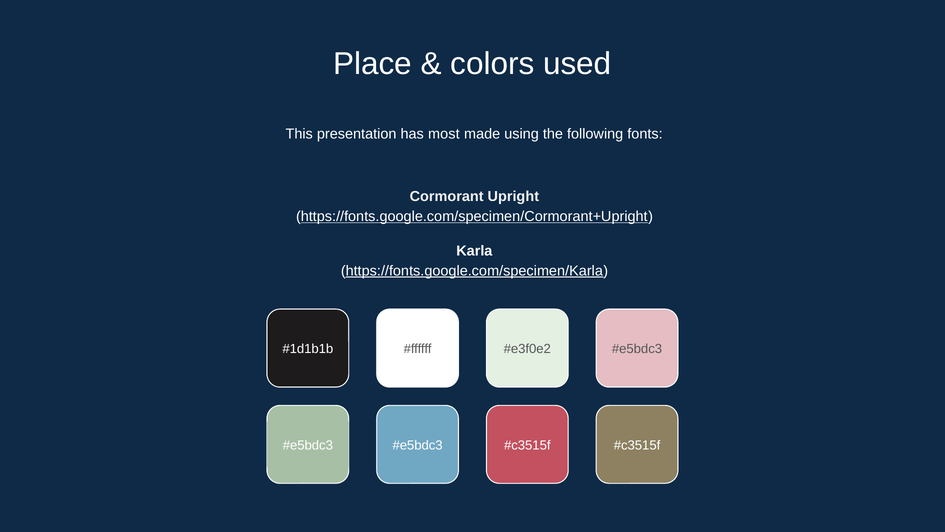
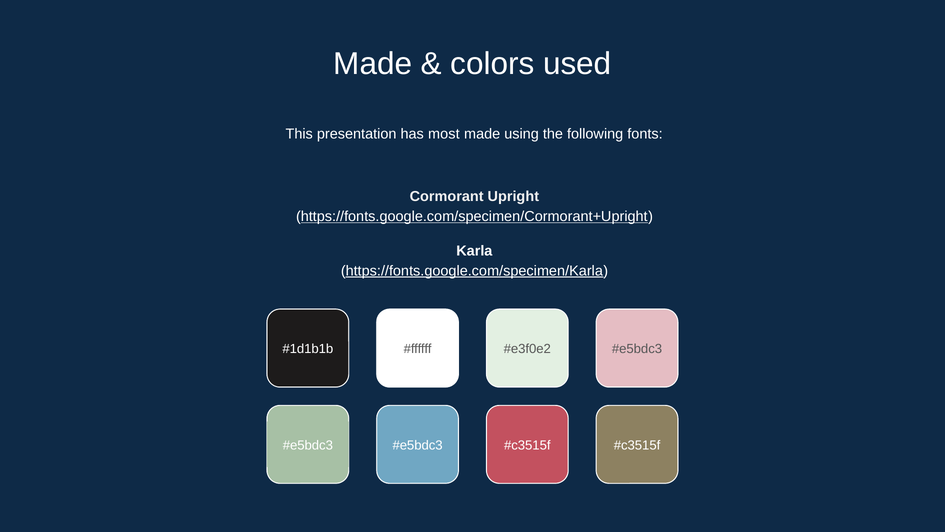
Place at (373, 64): Place -> Made
